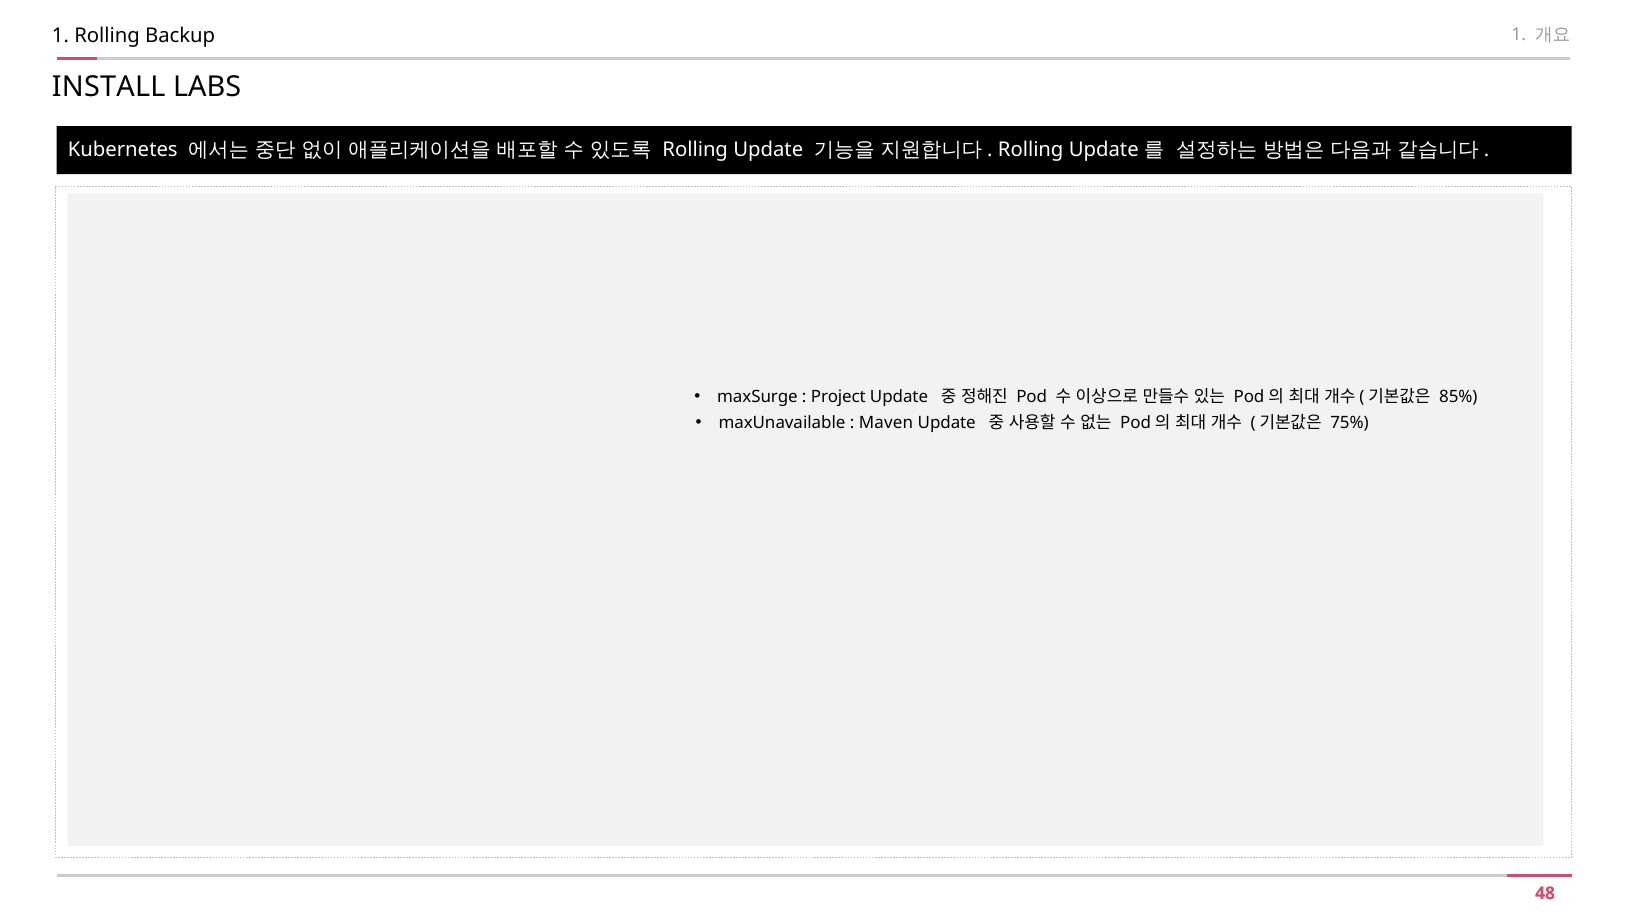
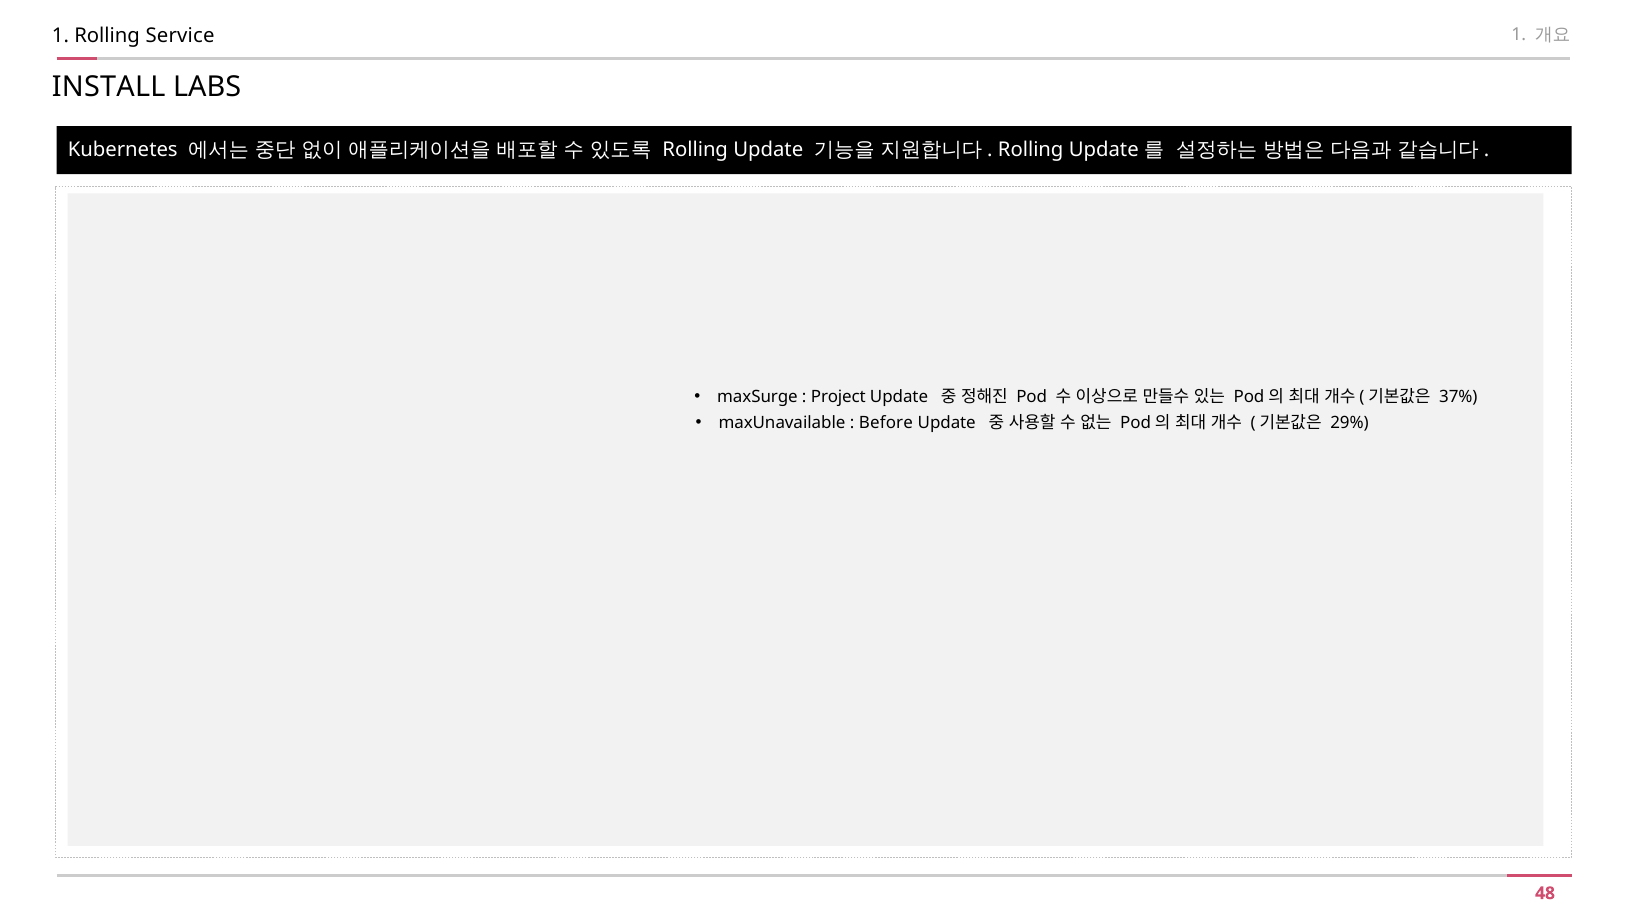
Backup: Backup -> Service
85%: 85% -> 37%
Maven at (886, 423): Maven -> Before
75%: 75% -> 29%
